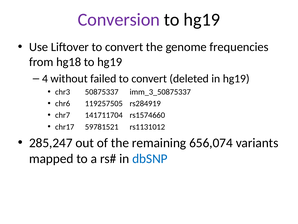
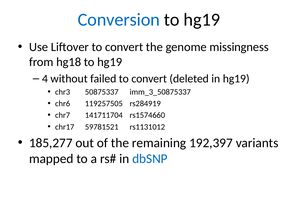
Conversion colour: purple -> blue
frequencies: frequencies -> missingness
285,247: 285,247 -> 185,277
656,074: 656,074 -> 192,397
